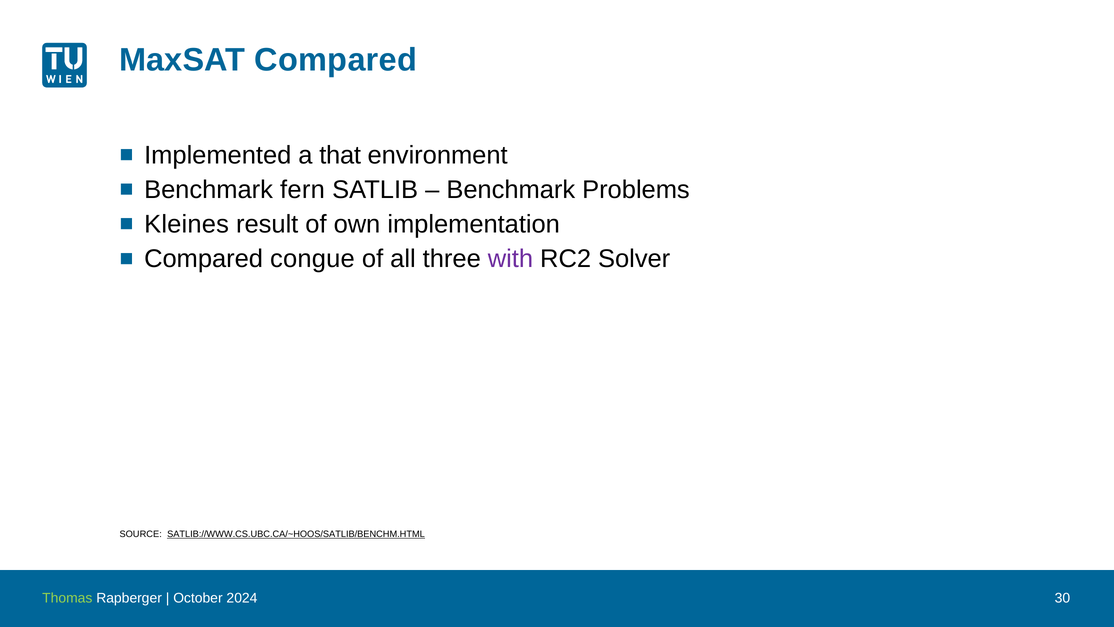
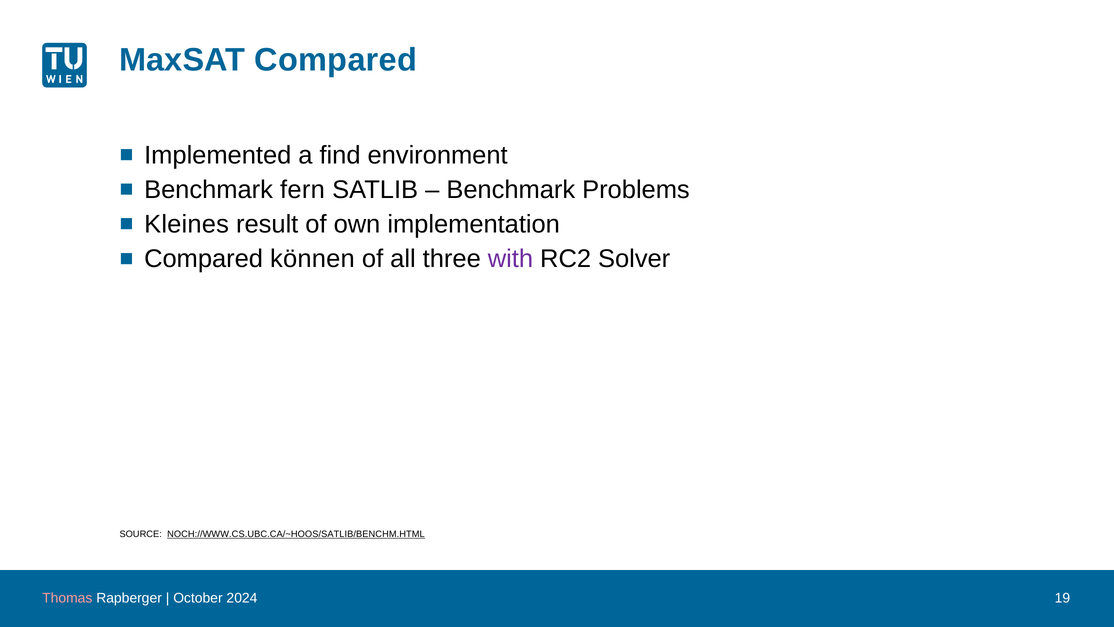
that: that -> find
congue: congue -> können
SATLIB://WWW.CS.UBC.CA/~HOOS/SATLIB/BENCHM.HTML: SATLIB://WWW.CS.UBC.CA/~HOOS/SATLIB/BENCHM.HTML -> NOCH://WWW.CS.UBC.CA/~HOOS/SATLIB/BENCHM.HTML
Thomas colour: light green -> pink
30: 30 -> 19
